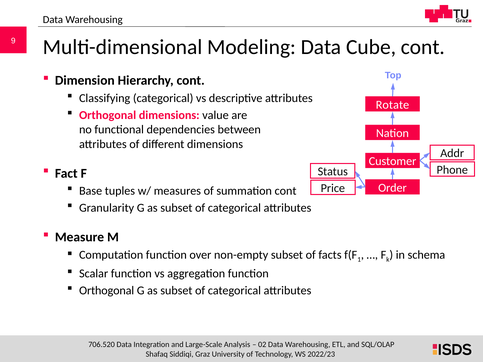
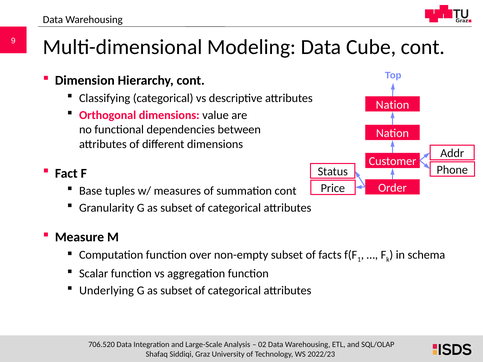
Rotate at (392, 105): Rotate -> Nation
Orthogonal at (107, 291): Orthogonal -> Underlying
